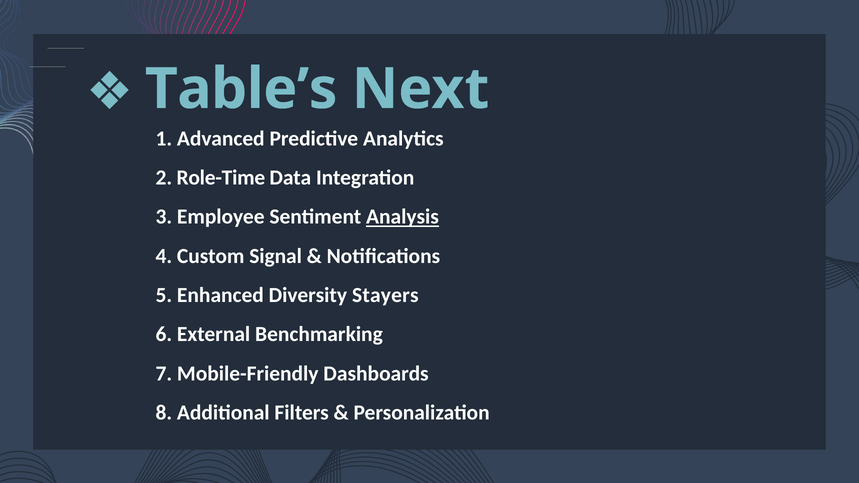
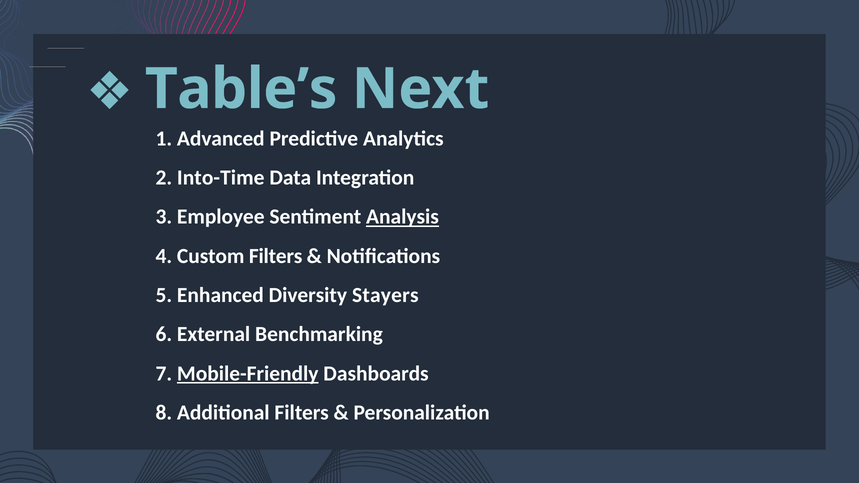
Role-Time: Role-Time -> Into-Time
Custom Signal: Signal -> Filters
Mobile-Friendly underline: none -> present
